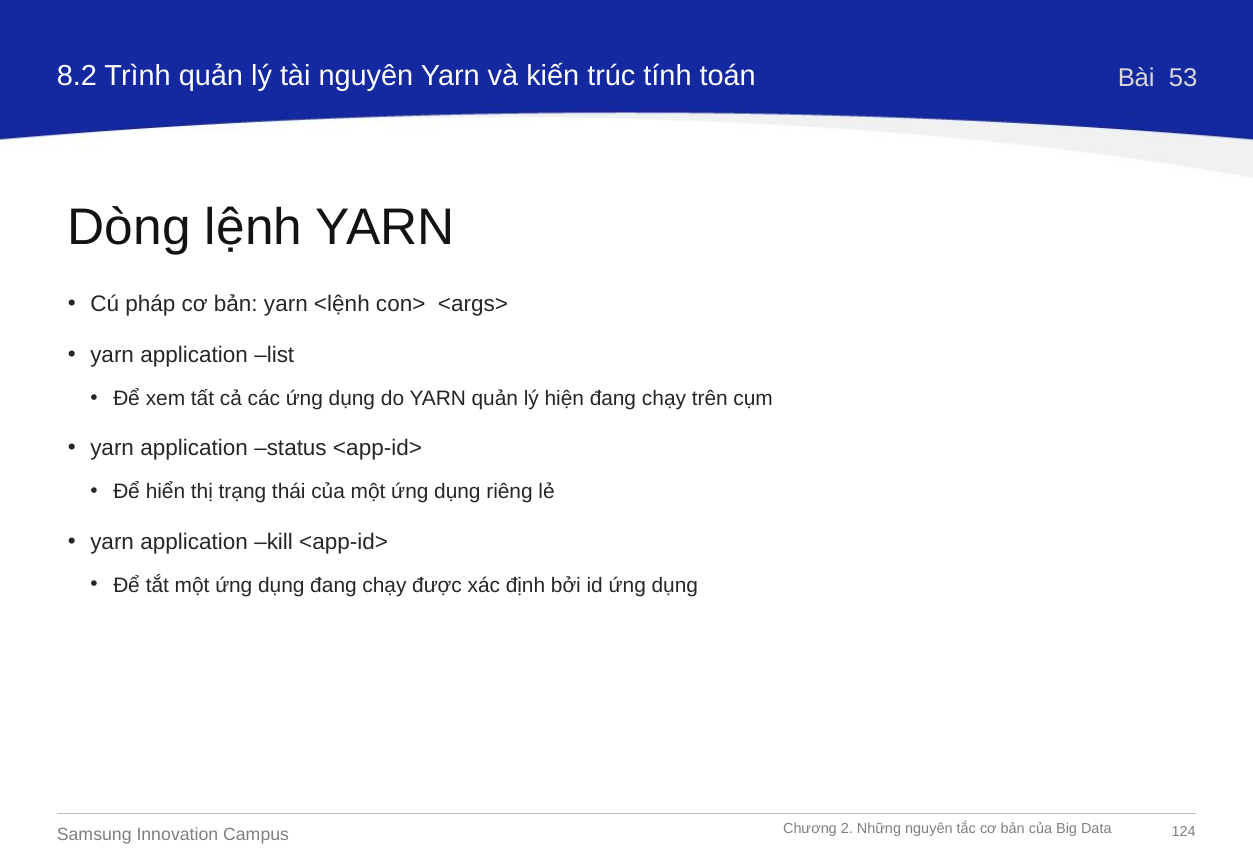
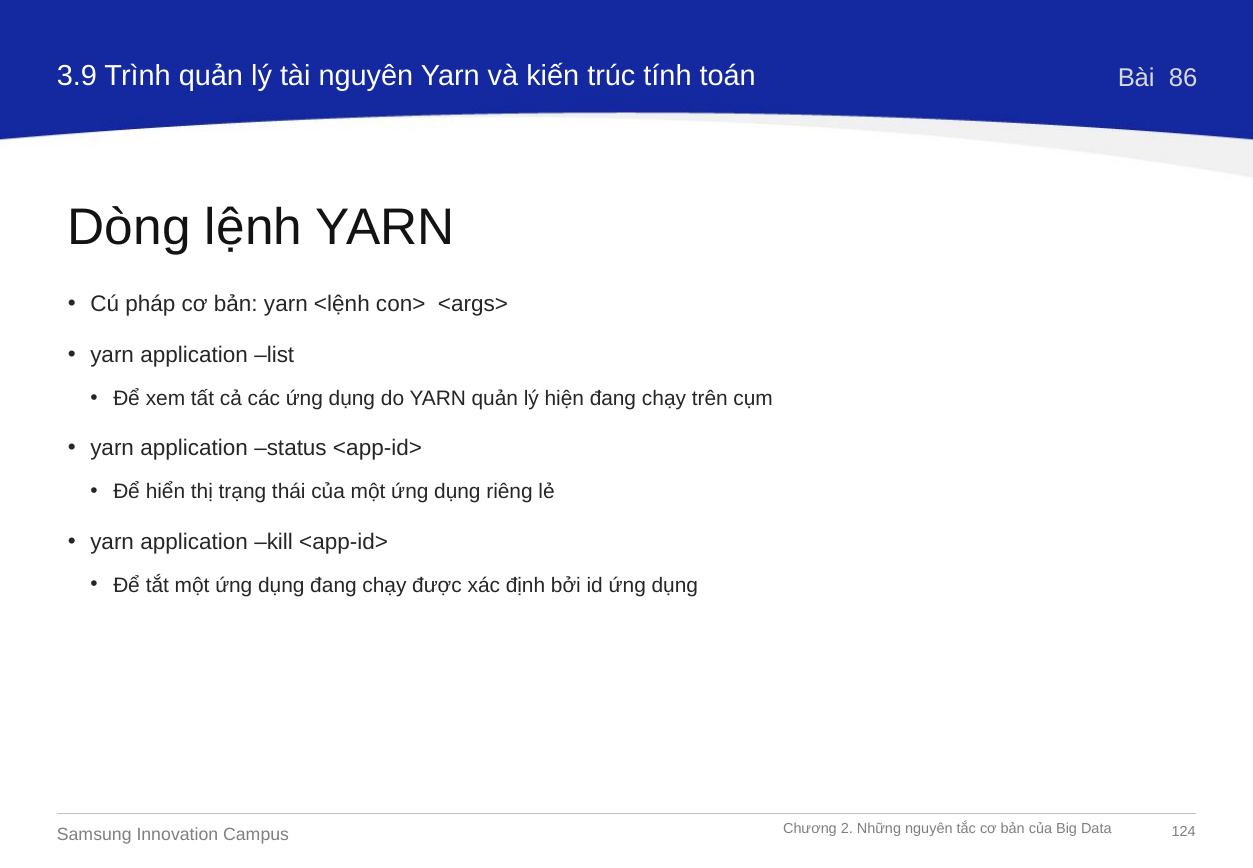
8.2: 8.2 -> 3.9
53: 53 -> 86
